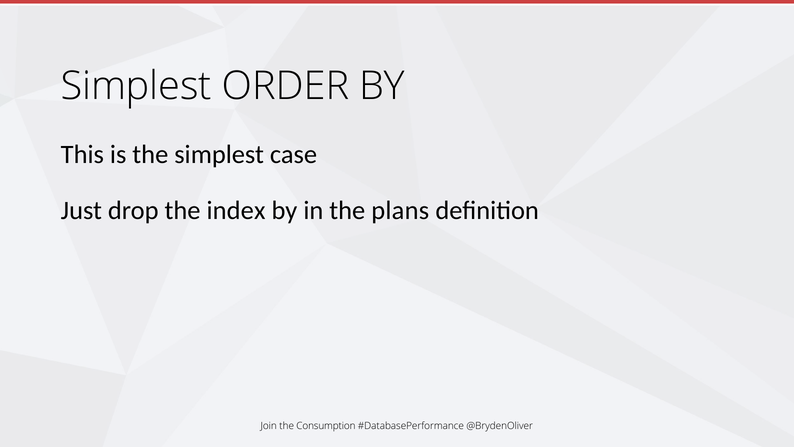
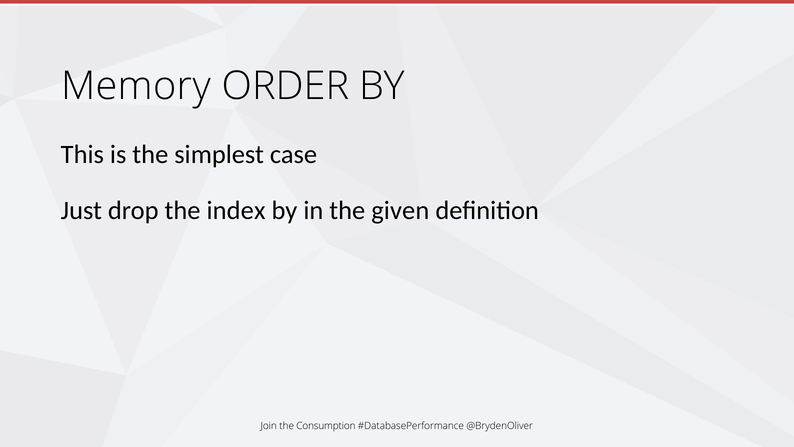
Simplest at (136, 86): Simplest -> Memory
plans: plans -> given
